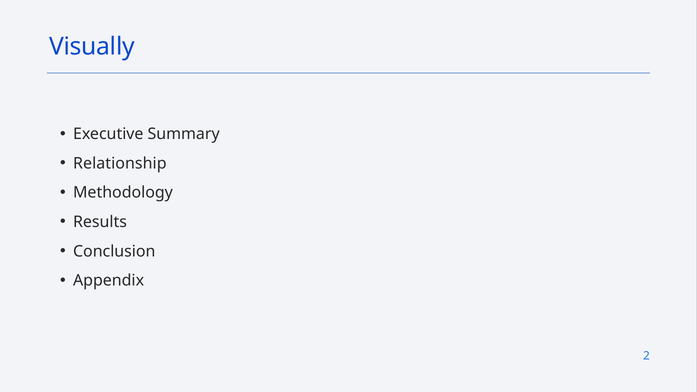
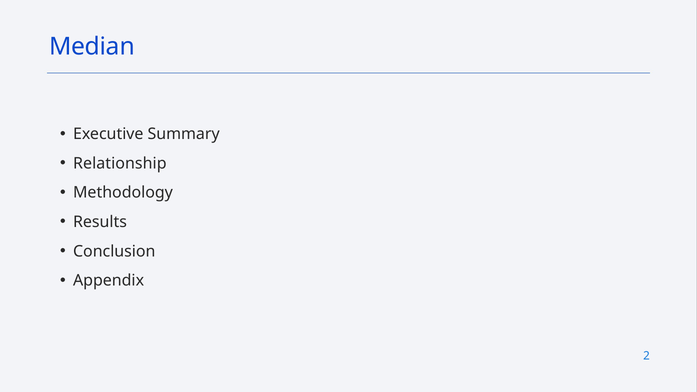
Visually: Visually -> Median
